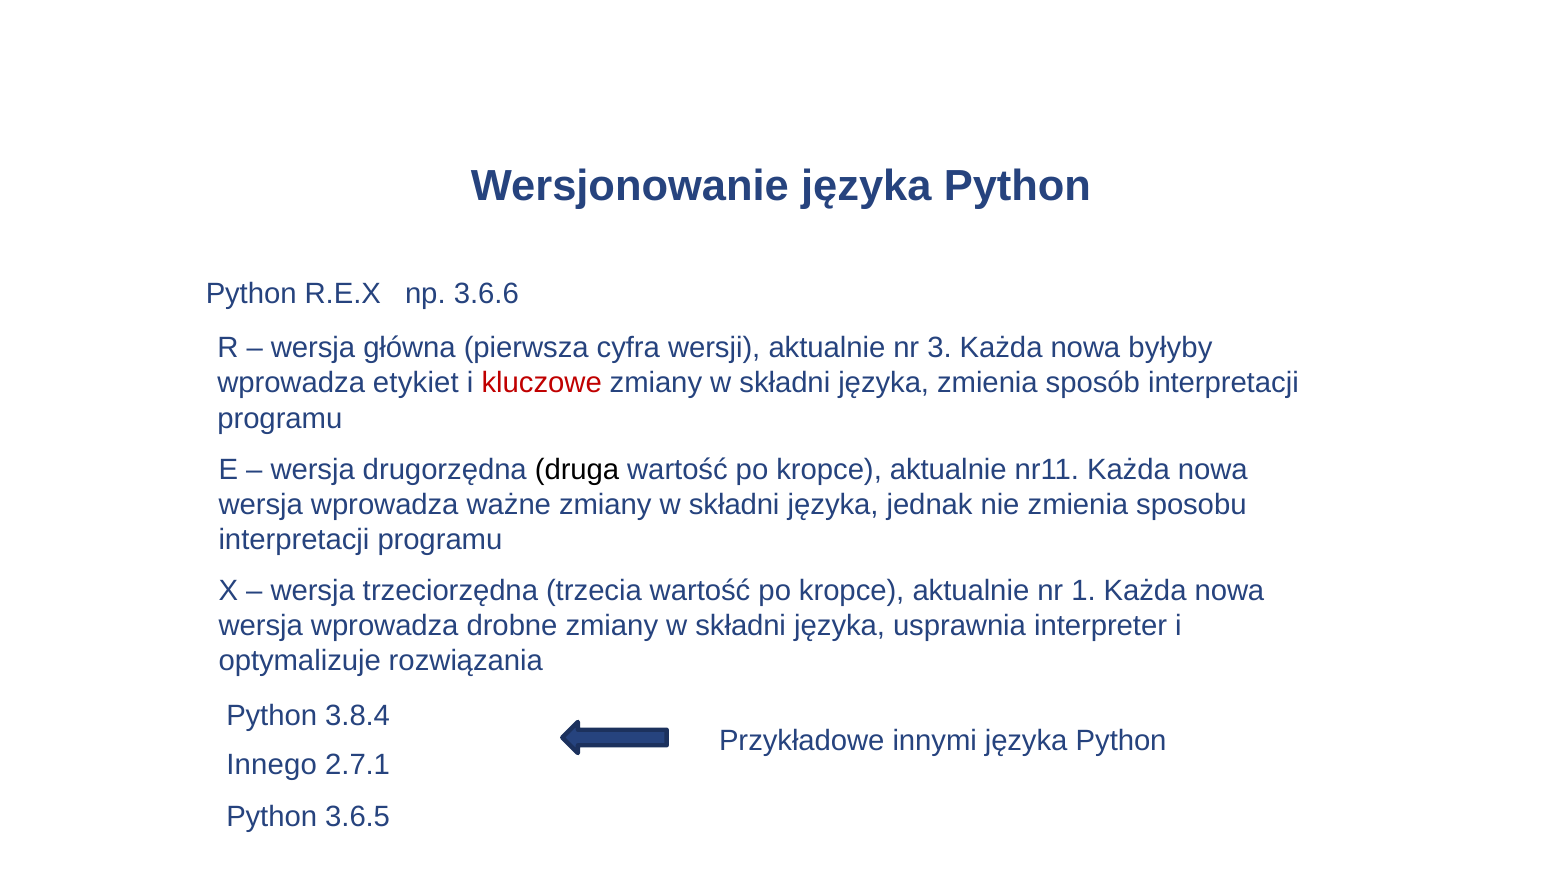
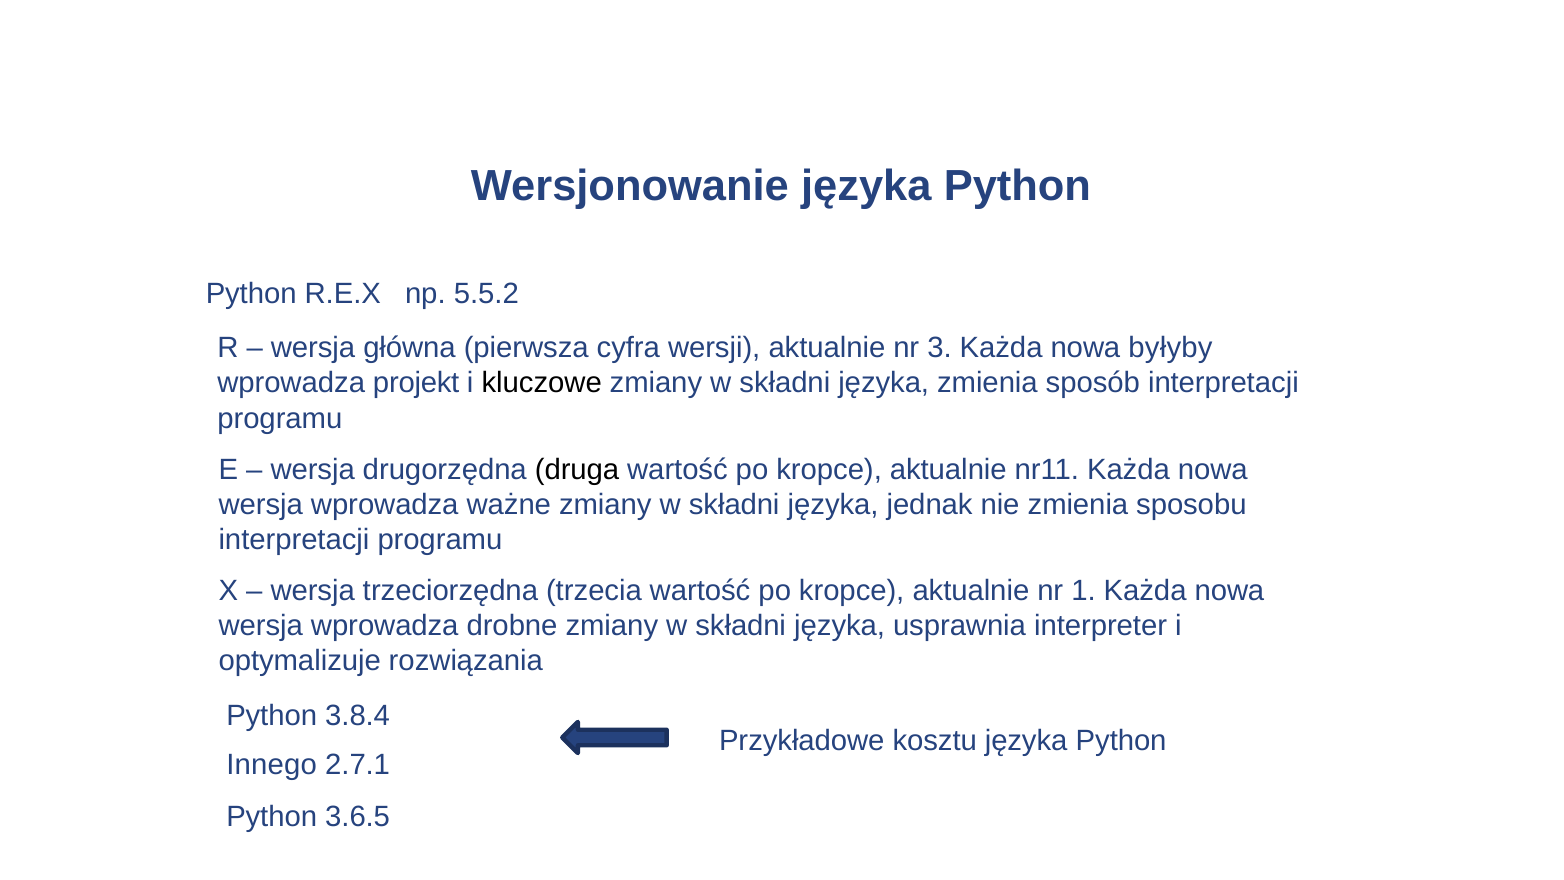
3.6.6: 3.6.6 -> 5.5.2
etykiet: etykiet -> projekt
kluczowe colour: red -> black
innymi: innymi -> kosztu
